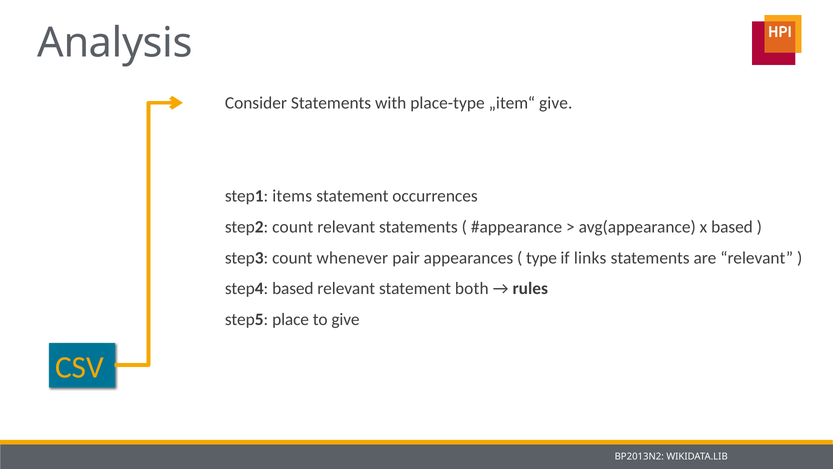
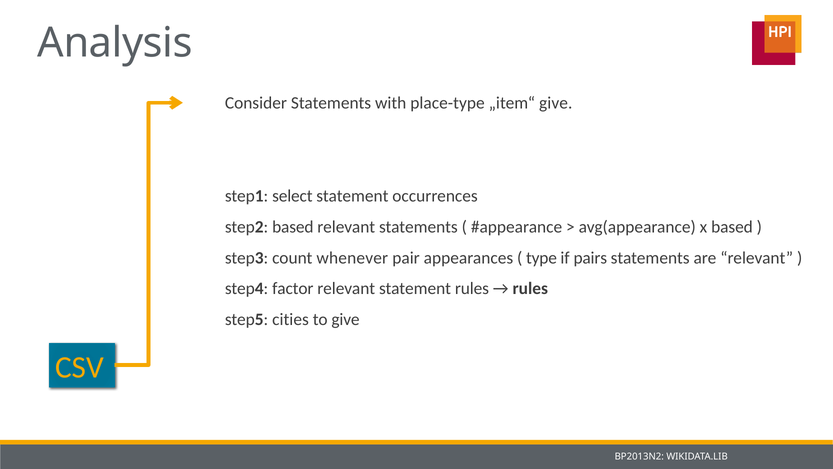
items: items -> select
step2 count: count -> based
links: links -> pairs
step4 based: based -> factor
statement both: both -> rules
place: place -> cities
